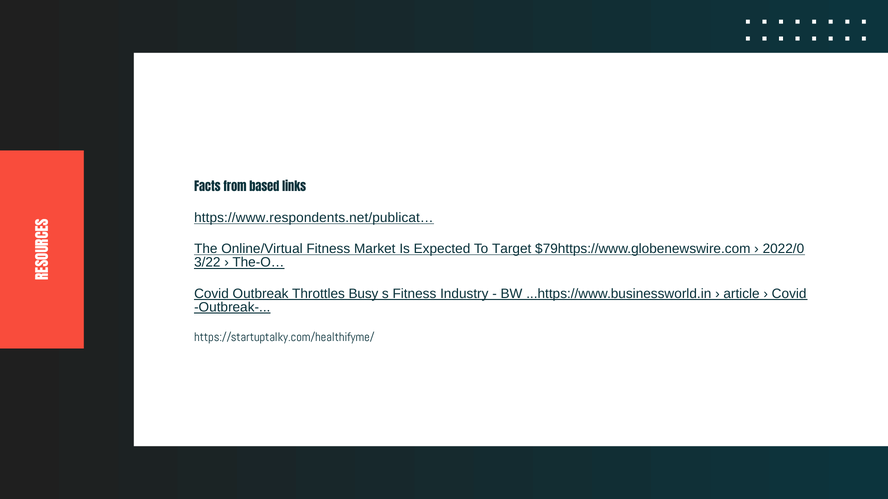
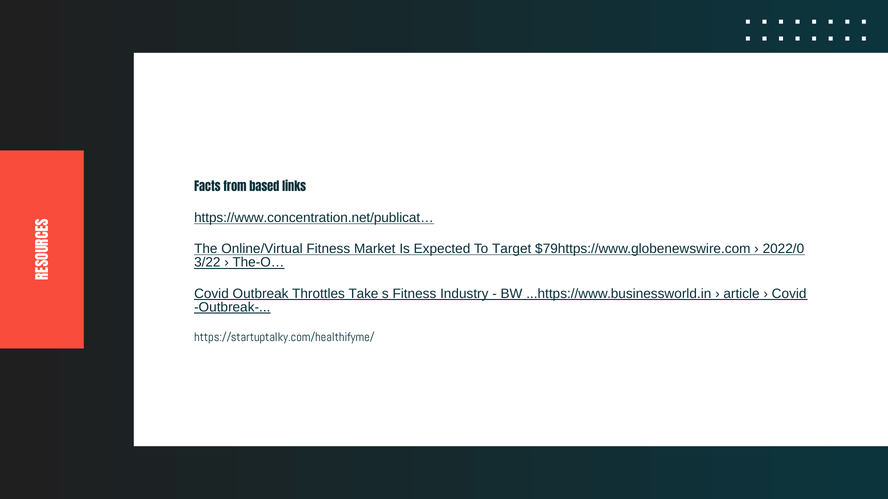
https://www.respondents.net/publicat…: https://www.respondents.net/publicat… -> https://www.concentration.net/publicat…
Busy: Busy -> Take
